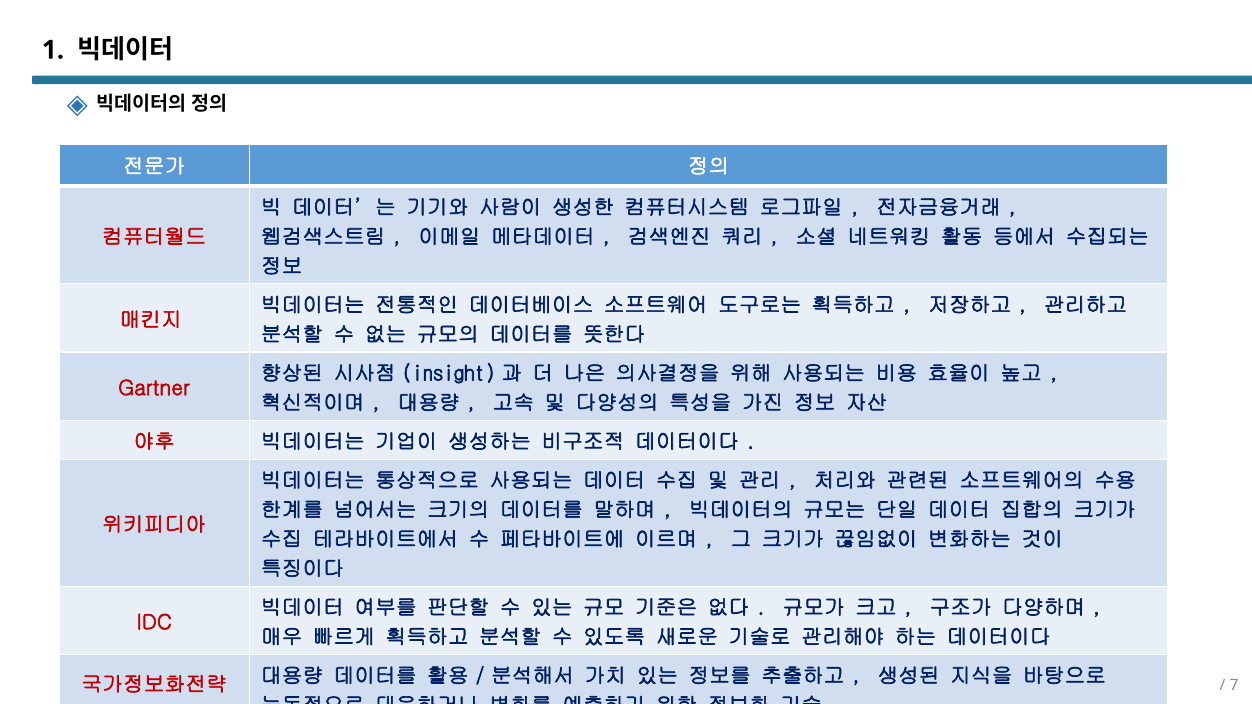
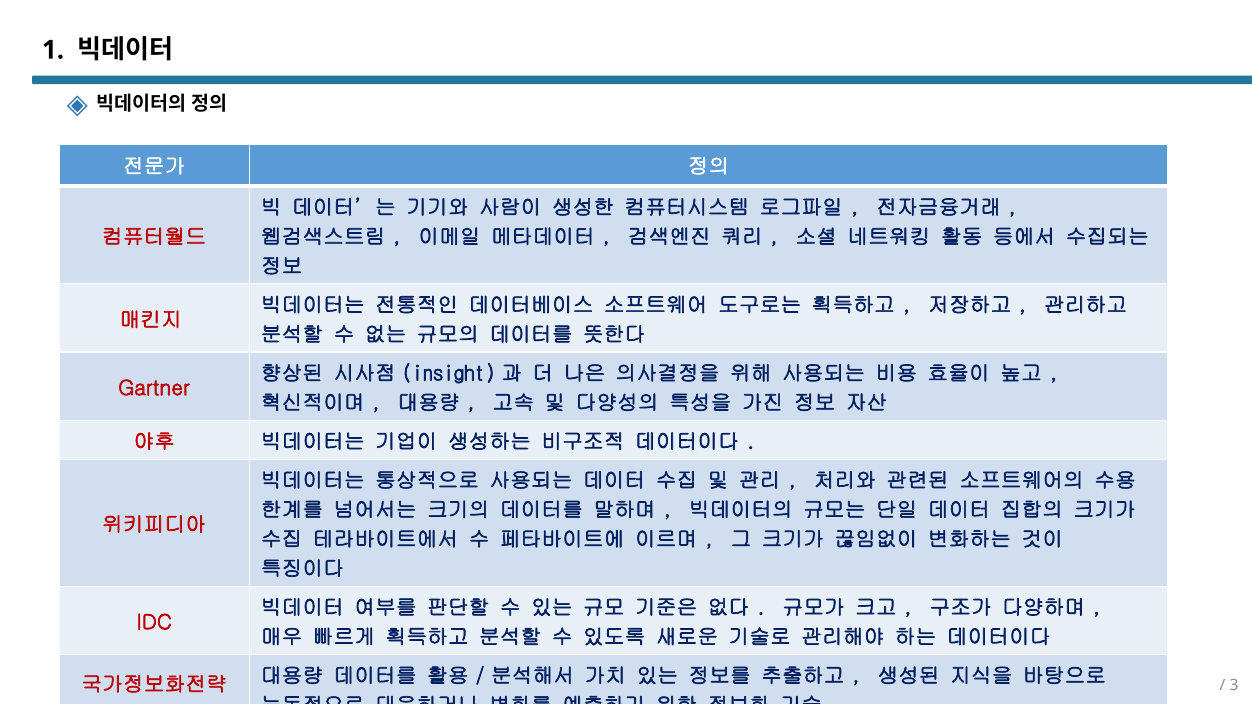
7: 7 -> 3
